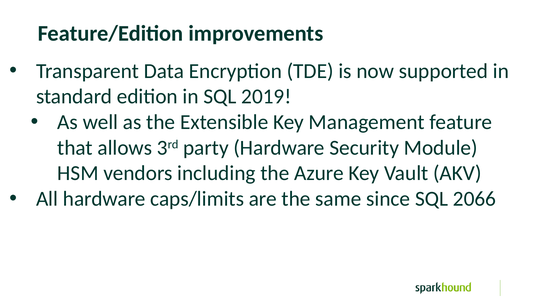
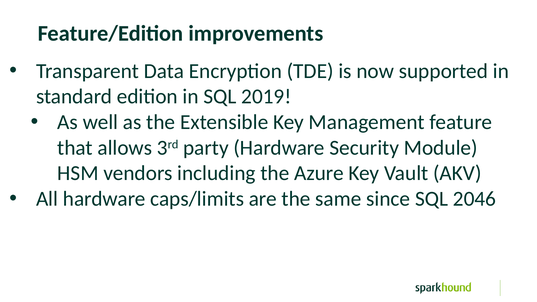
2066: 2066 -> 2046
